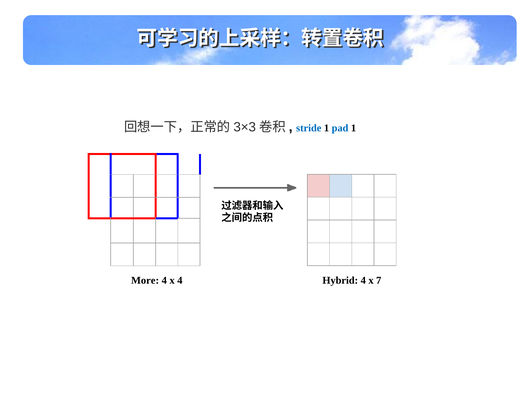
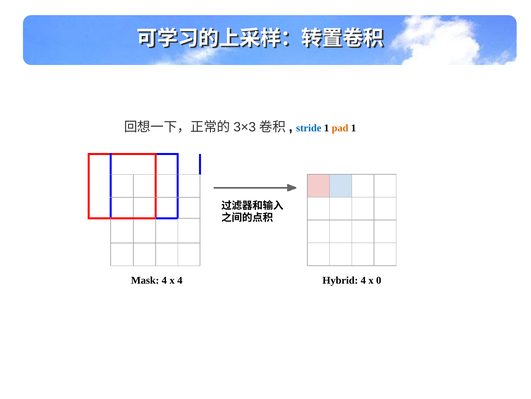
pad colour: blue -> orange
More: More -> Mask
7: 7 -> 0
